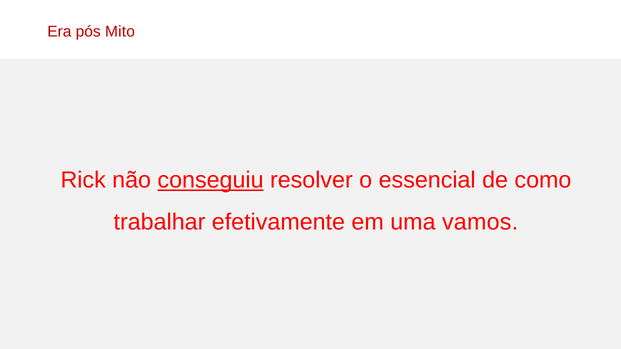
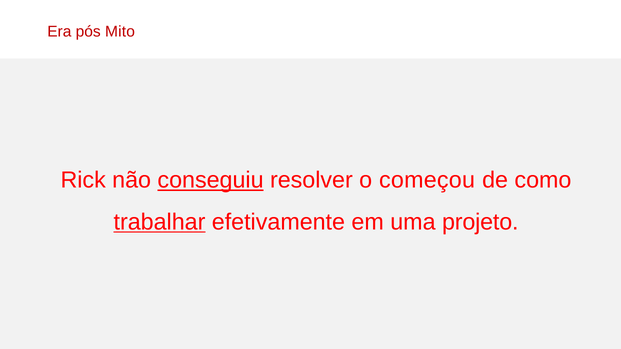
essencial: essencial -> começou
trabalhar underline: none -> present
vamos: vamos -> projeto
